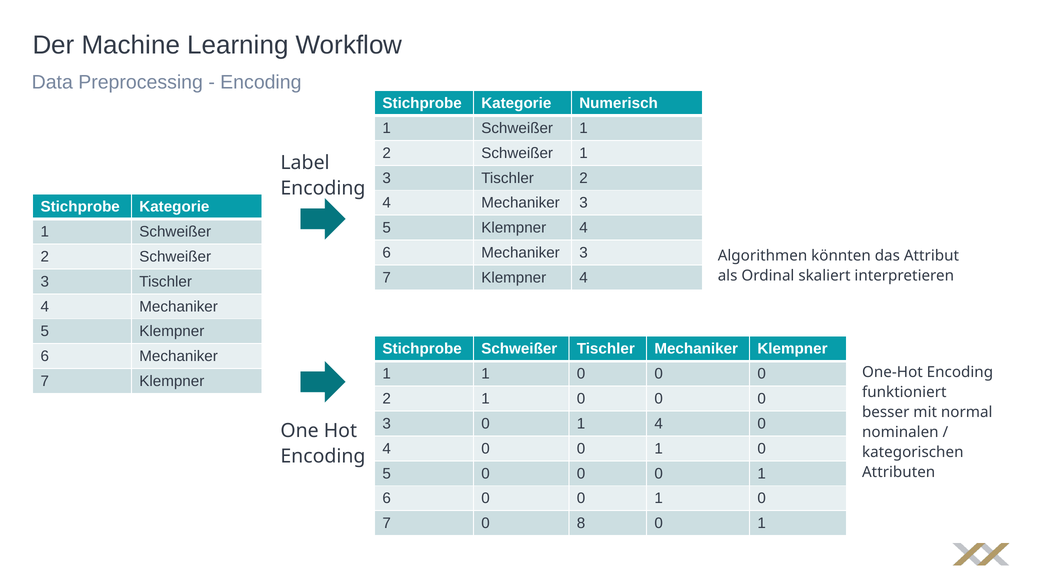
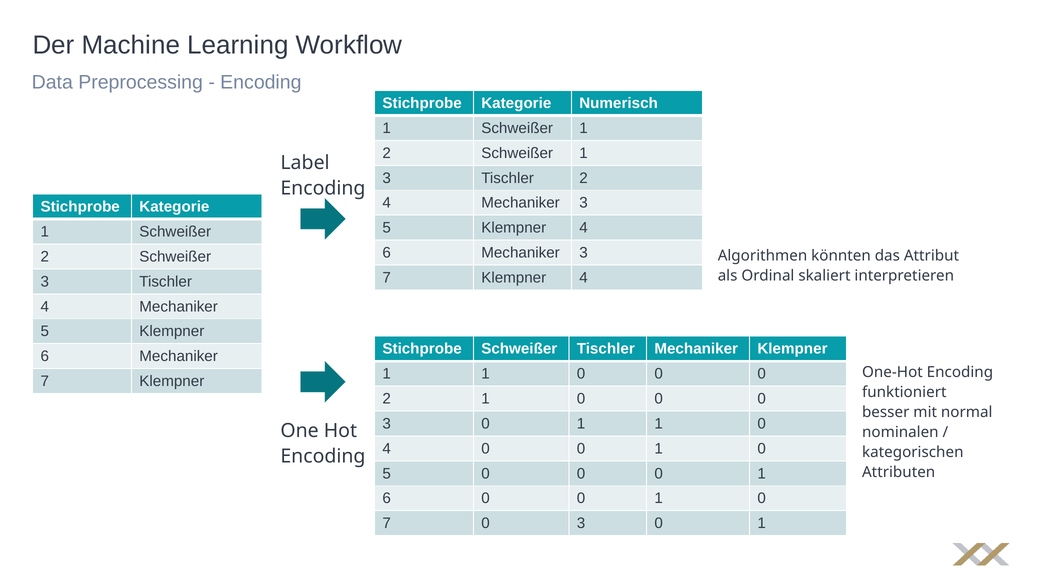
0 1 4: 4 -> 1
7 0 8: 8 -> 3
